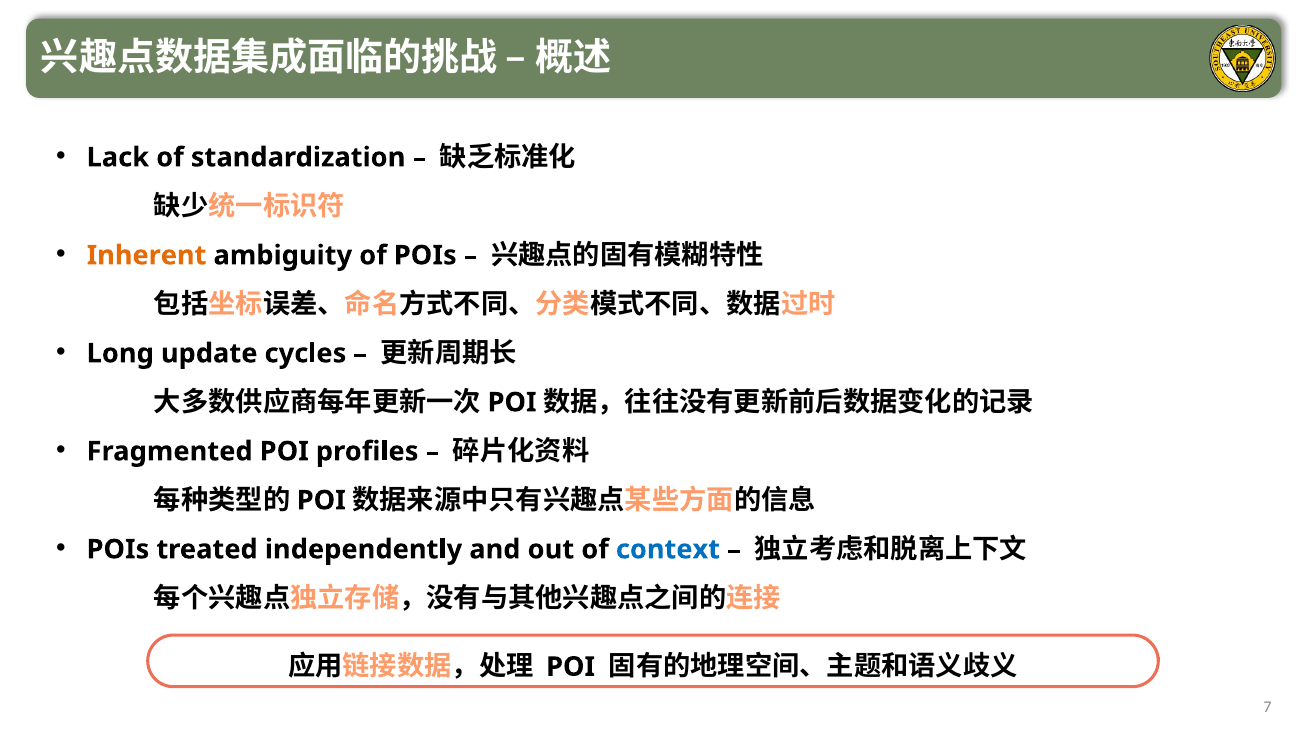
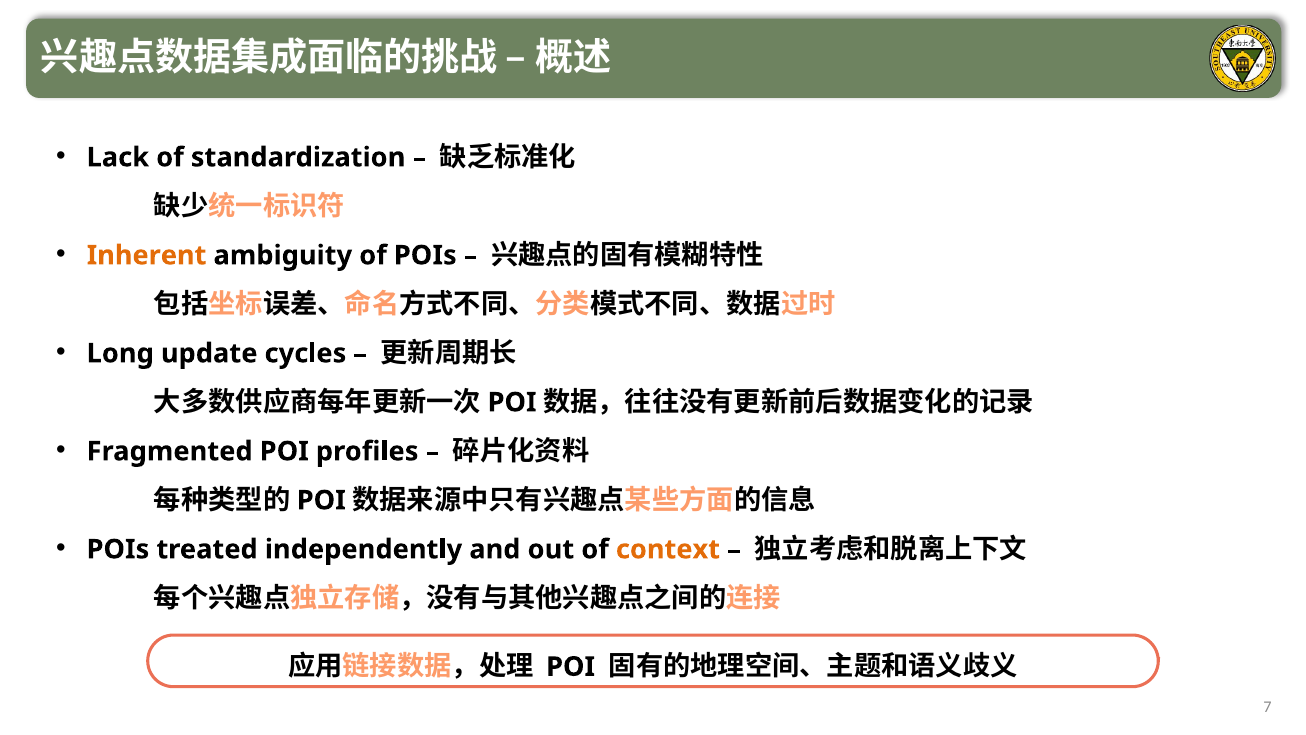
context colour: blue -> orange
